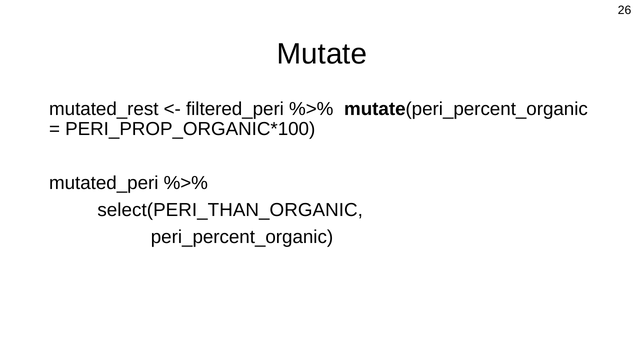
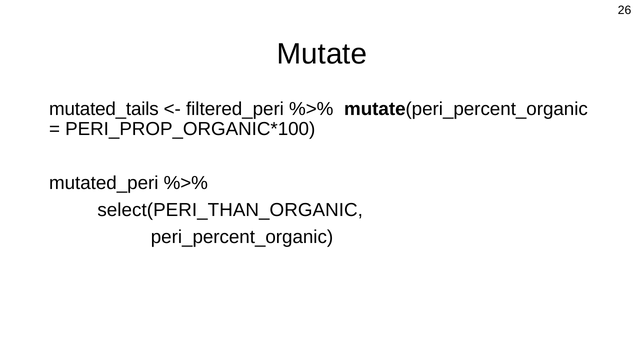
mutated_rest: mutated_rest -> mutated_tails
